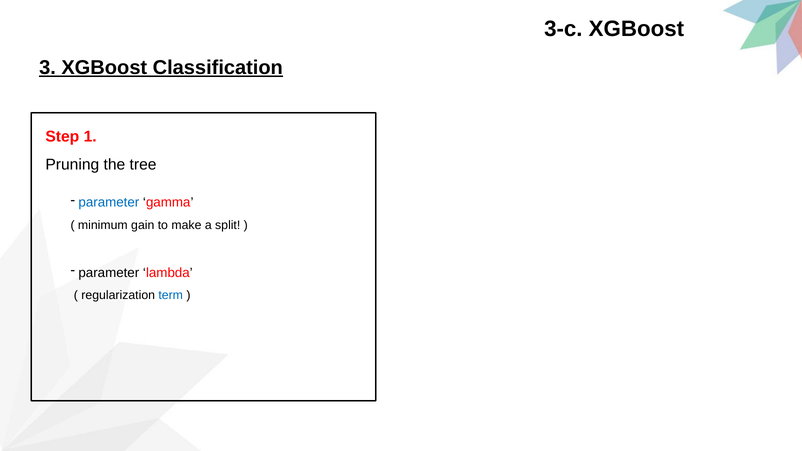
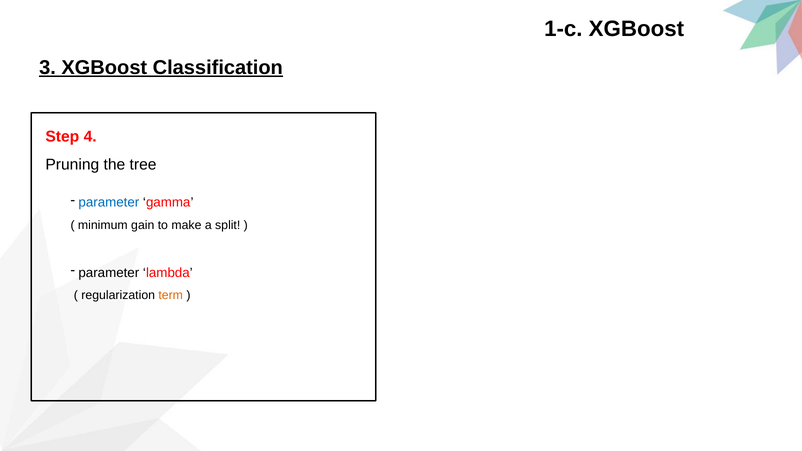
3-c: 3-c -> 1-c
1: 1 -> 4
term colour: blue -> orange
